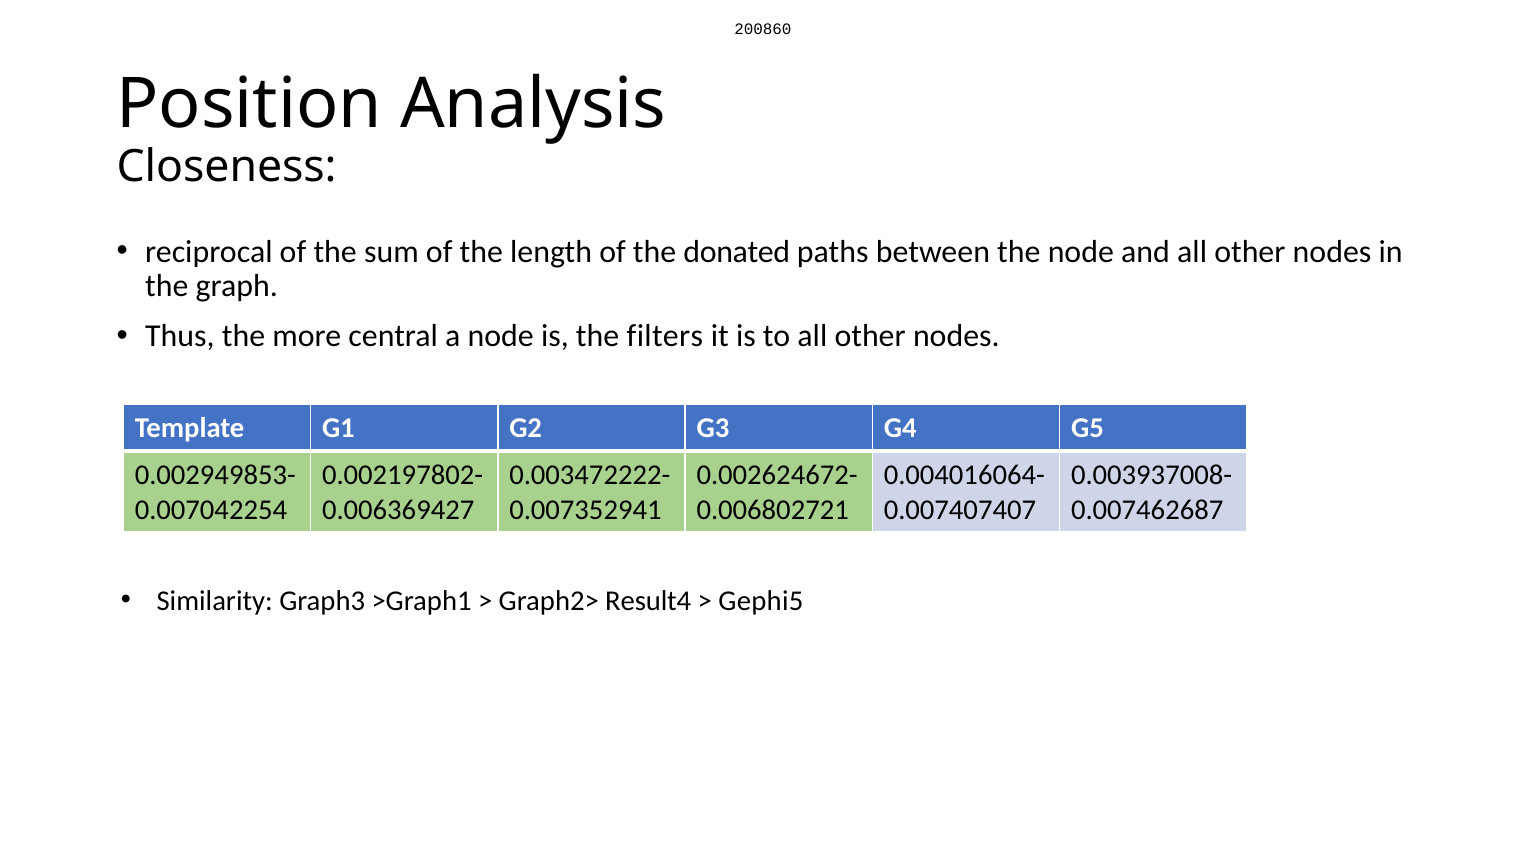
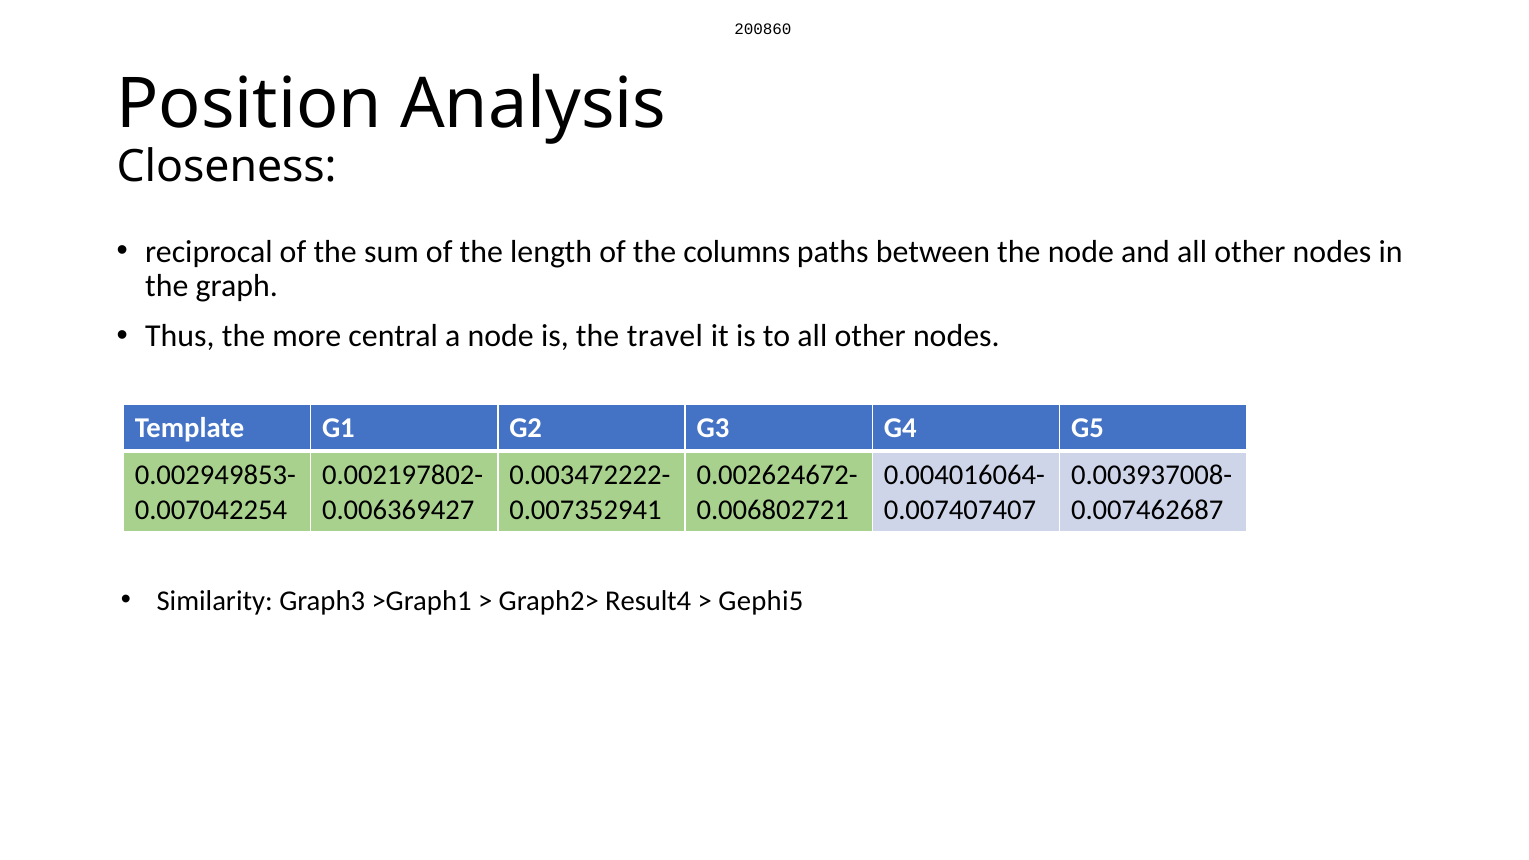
donated: donated -> columns
filters: filters -> travel
